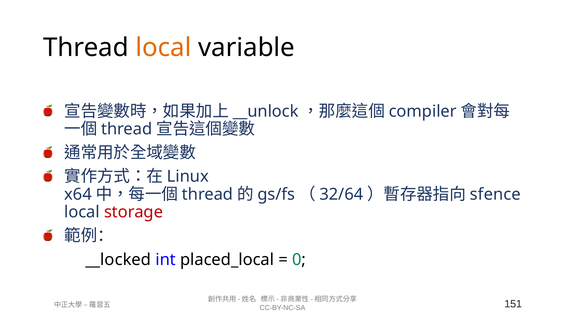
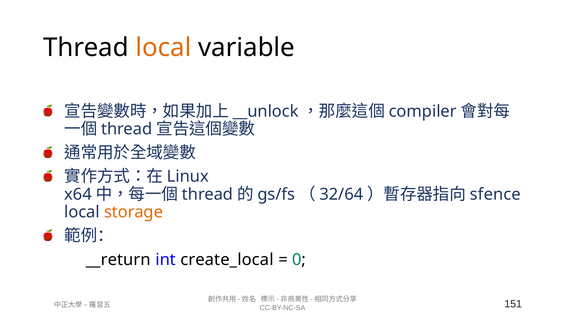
storage colour: red -> orange
__locked: __locked -> __return
placed_local: placed_local -> create_local
